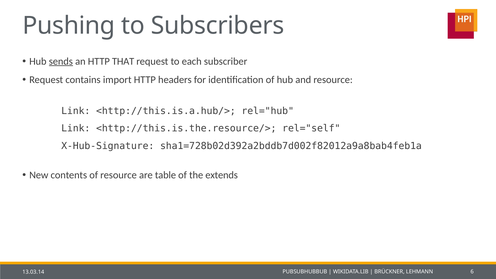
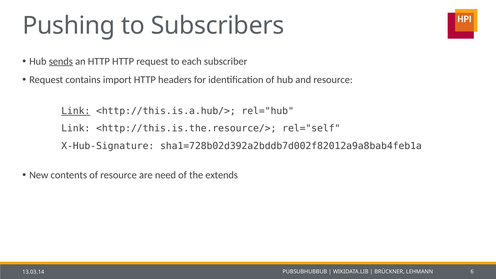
HTTP THAT: THAT -> HTTP
Link at (76, 111) underline: none -> present
table: table -> need
